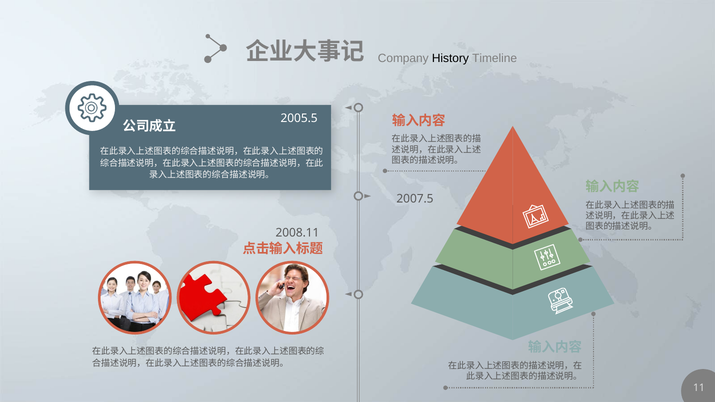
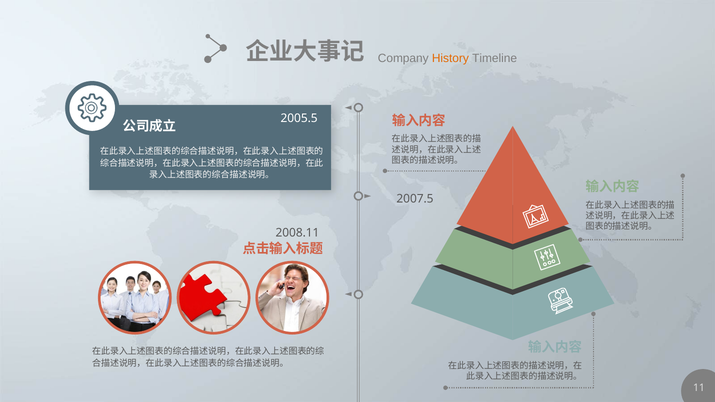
History colour: black -> orange
